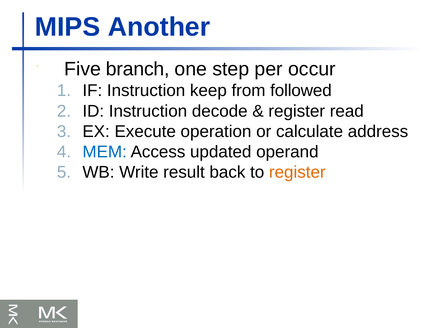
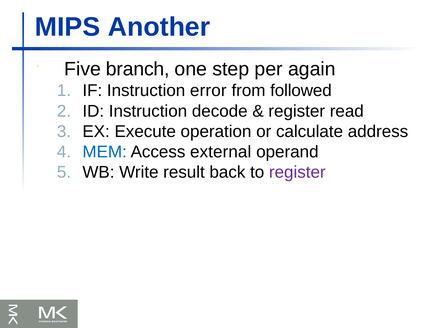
occur: occur -> again
keep: keep -> error
updated: updated -> external
register at (297, 172) colour: orange -> purple
